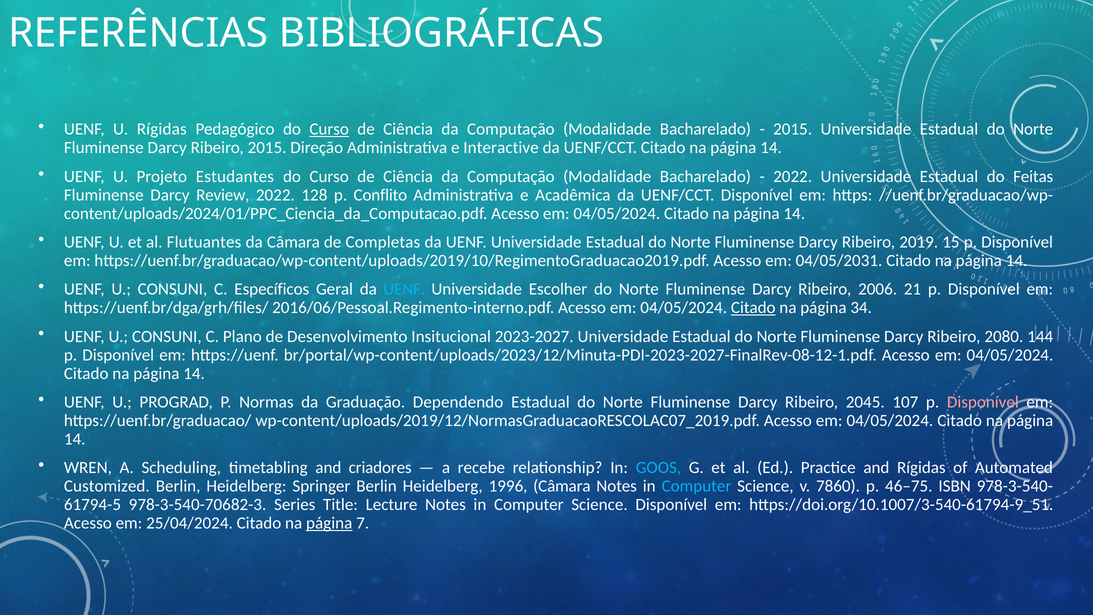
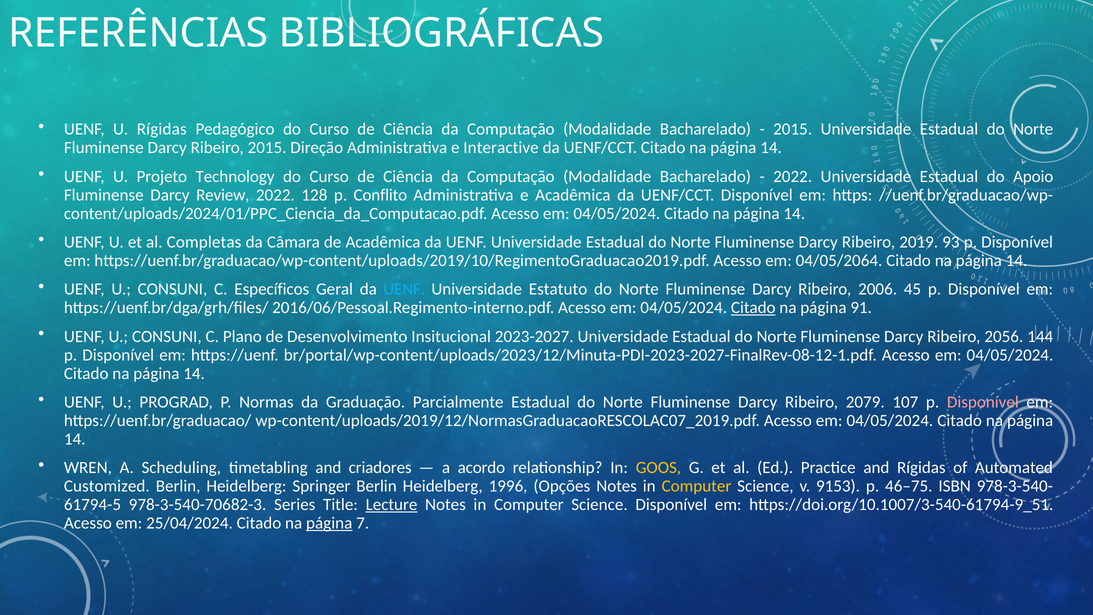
Curso at (329, 129) underline: present -> none
Estudantes: Estudantes -> Technology
Feitas: Feitas -> Apoio
Flutuantes: Flutuantes -> Completas
de Completas: Completas -> Acadêmica
15: 15 -> 93
04/05/2031: 04/05/2031 -> 04/05/2064
Escolher: Escolher -> Estatuto
21: 21 -> 45
34: 34 -> 91
2080: 2080 -> 2056
Dependendo: Dependendo -> Parcialmente
2045: 2045 -> 2079
recebe: recebe -> acordo
GOOS colour: light blue -> yellow
1996 Câmara: Câmara -> Opções
Computer at (696, 486) colour: light blue -> yellow
7860: 7860 -> 9153
Lecture underline: none -> present
